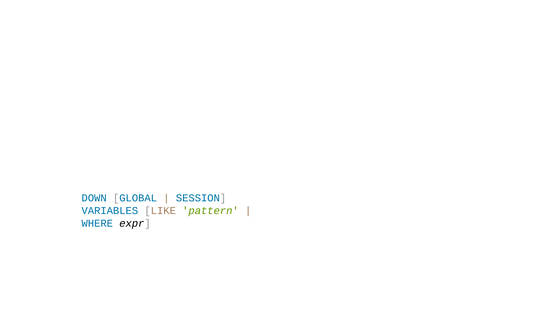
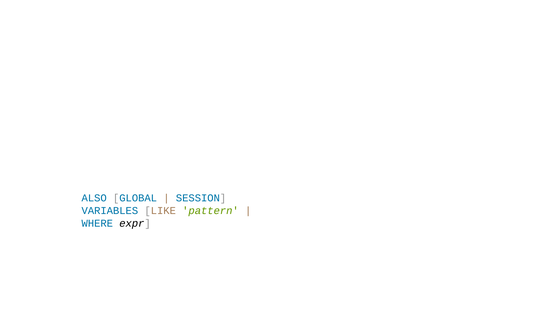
DOWN: DOWN -> ALSO
